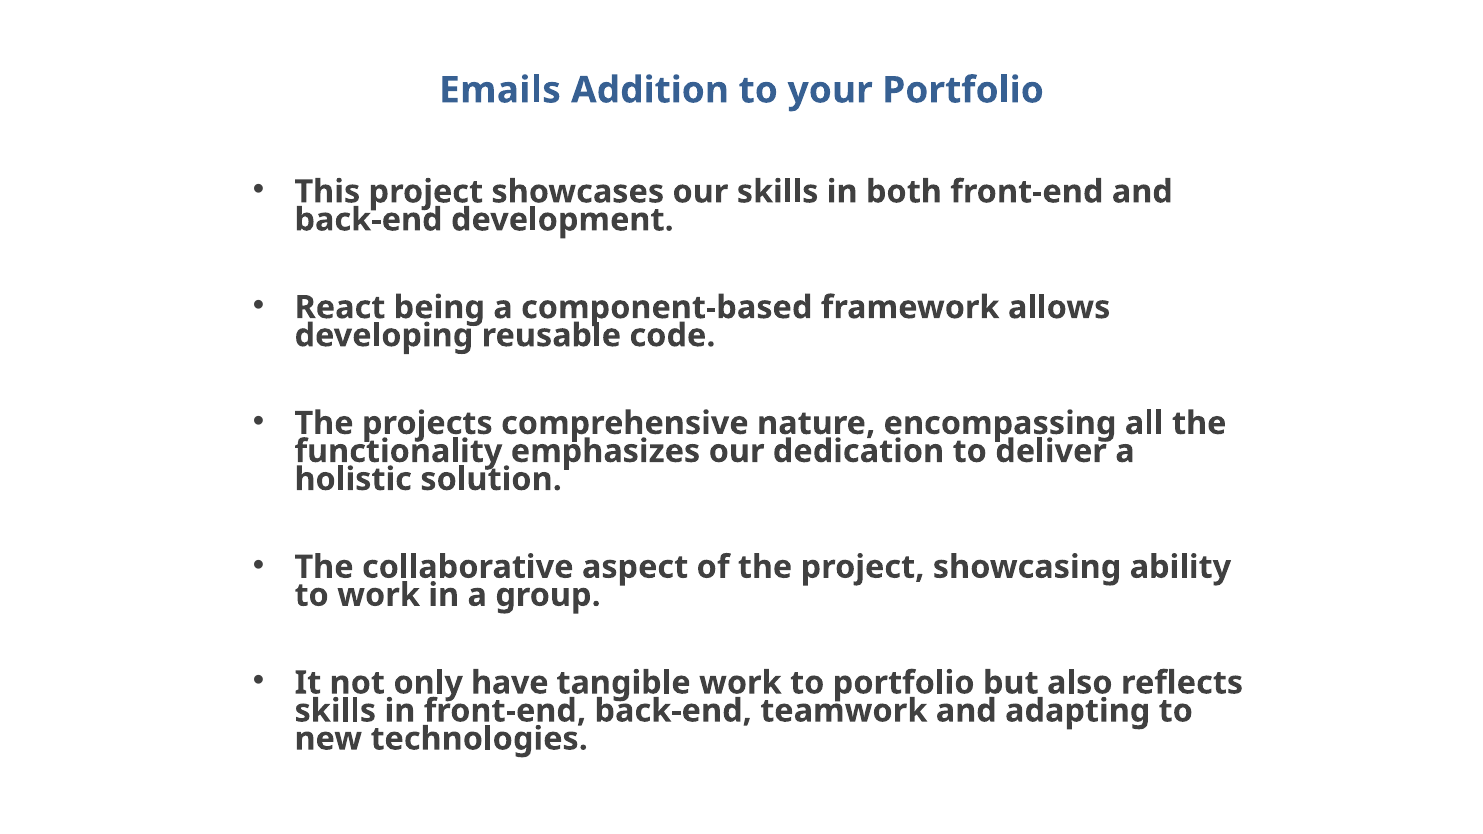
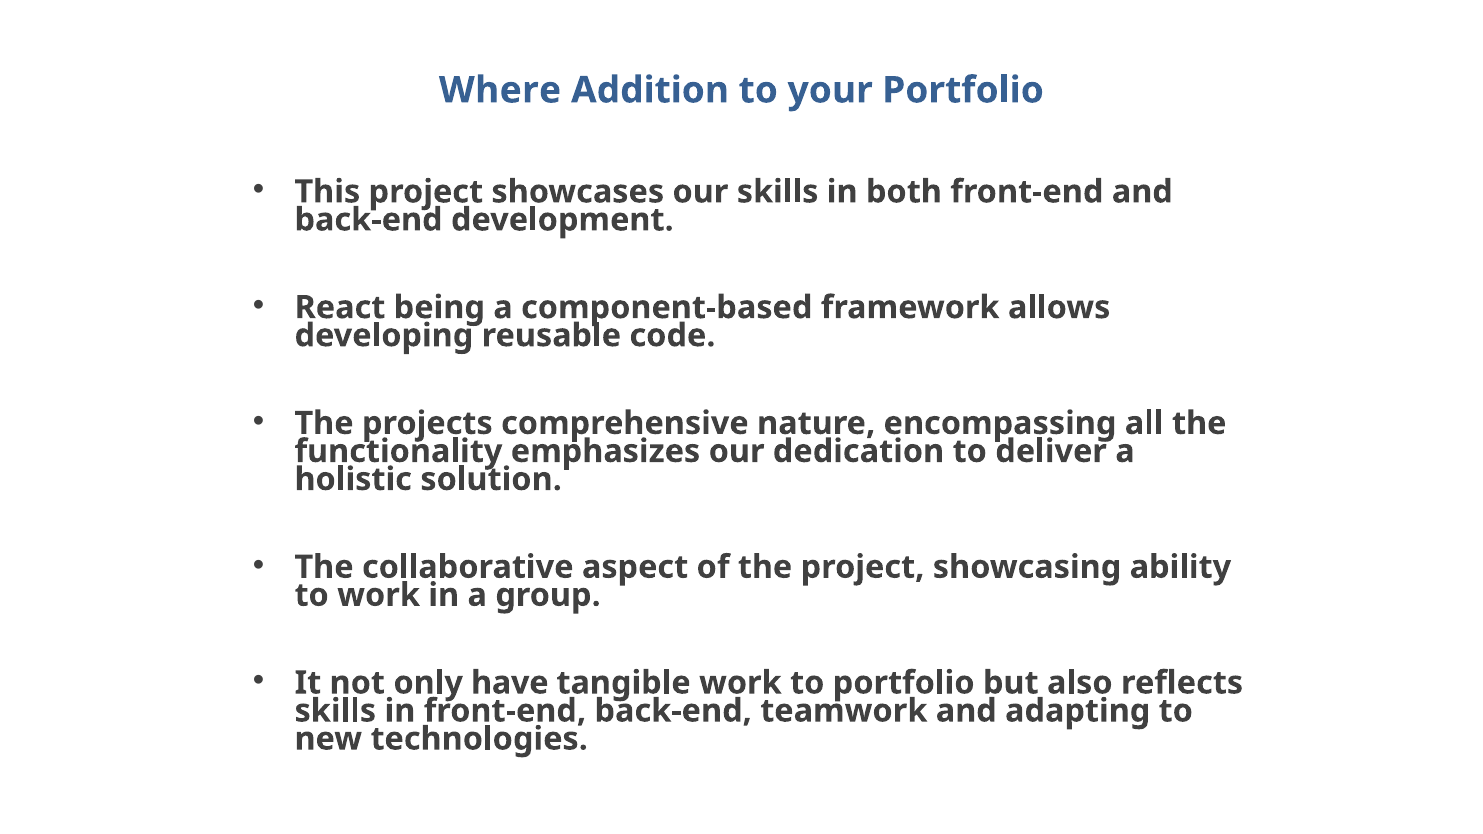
Emails: Emails -> Where
